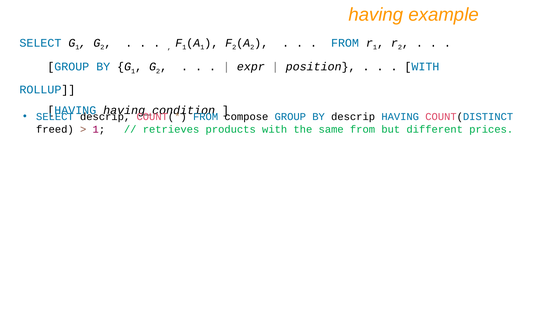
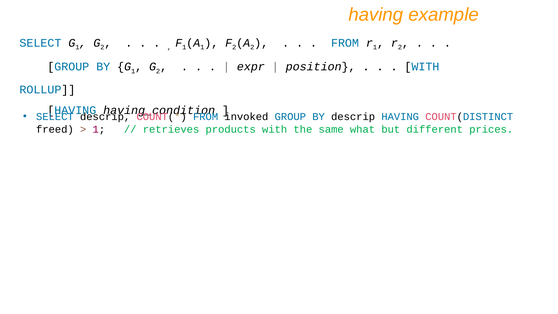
compose: compose -> invoked
same from: from -> what
